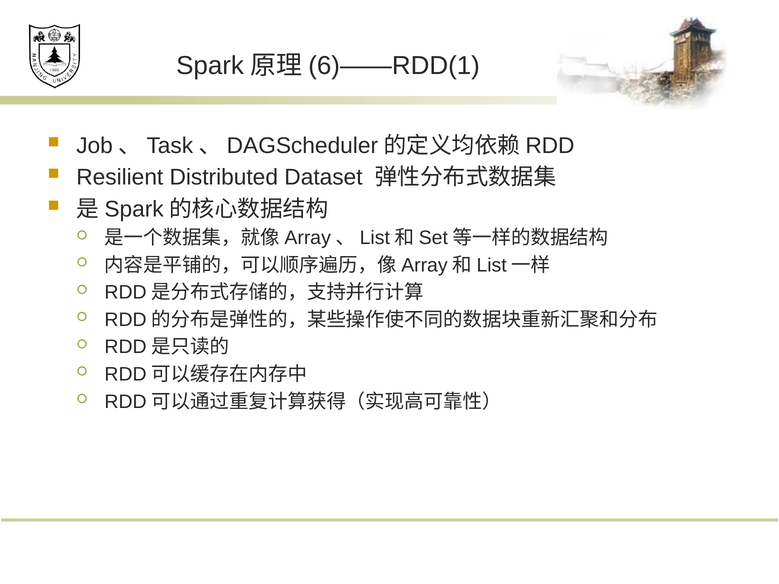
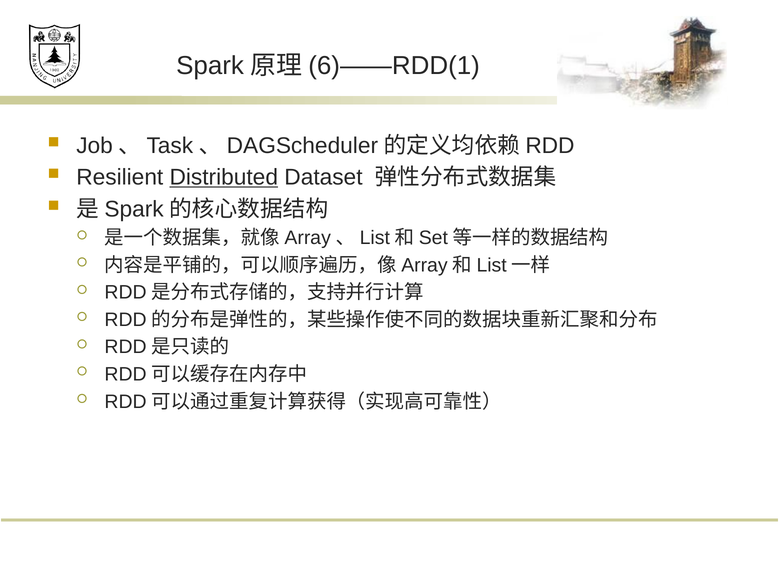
Distributed underline: none -> present
